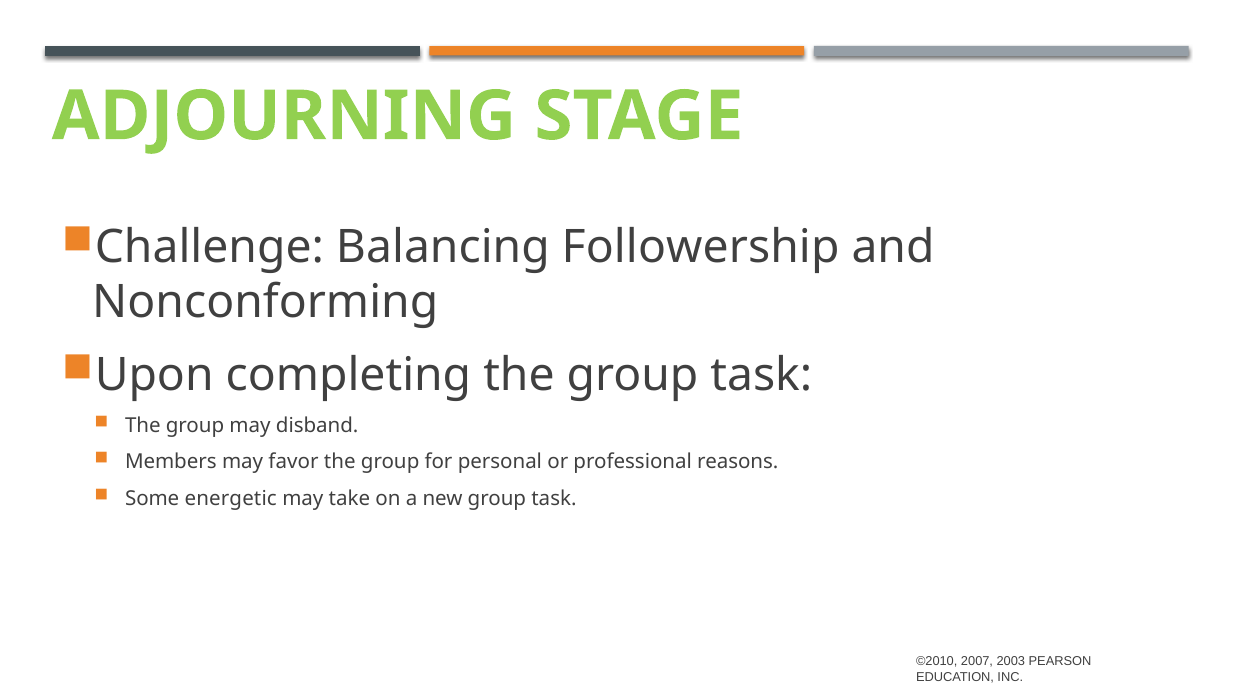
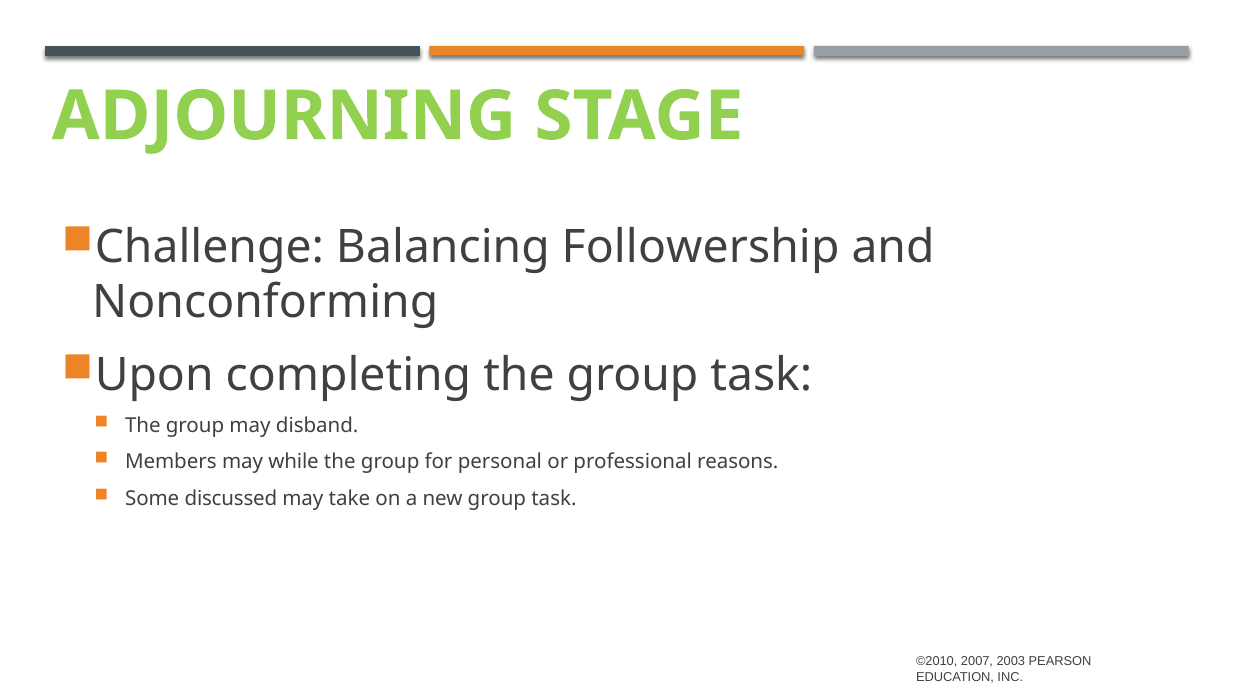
favor: favor -> while
energetic: energetic -> discussed
